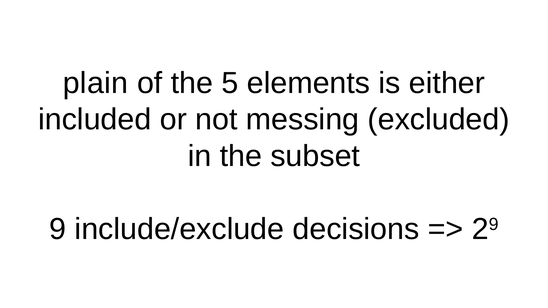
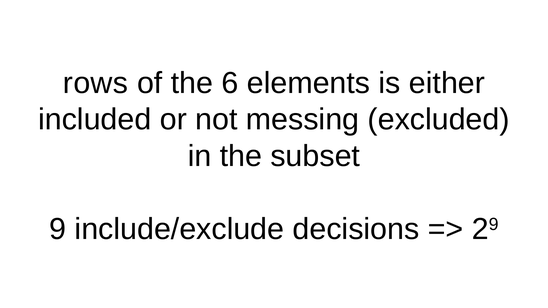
plain: plain -> rows
5: 5 -> 6
